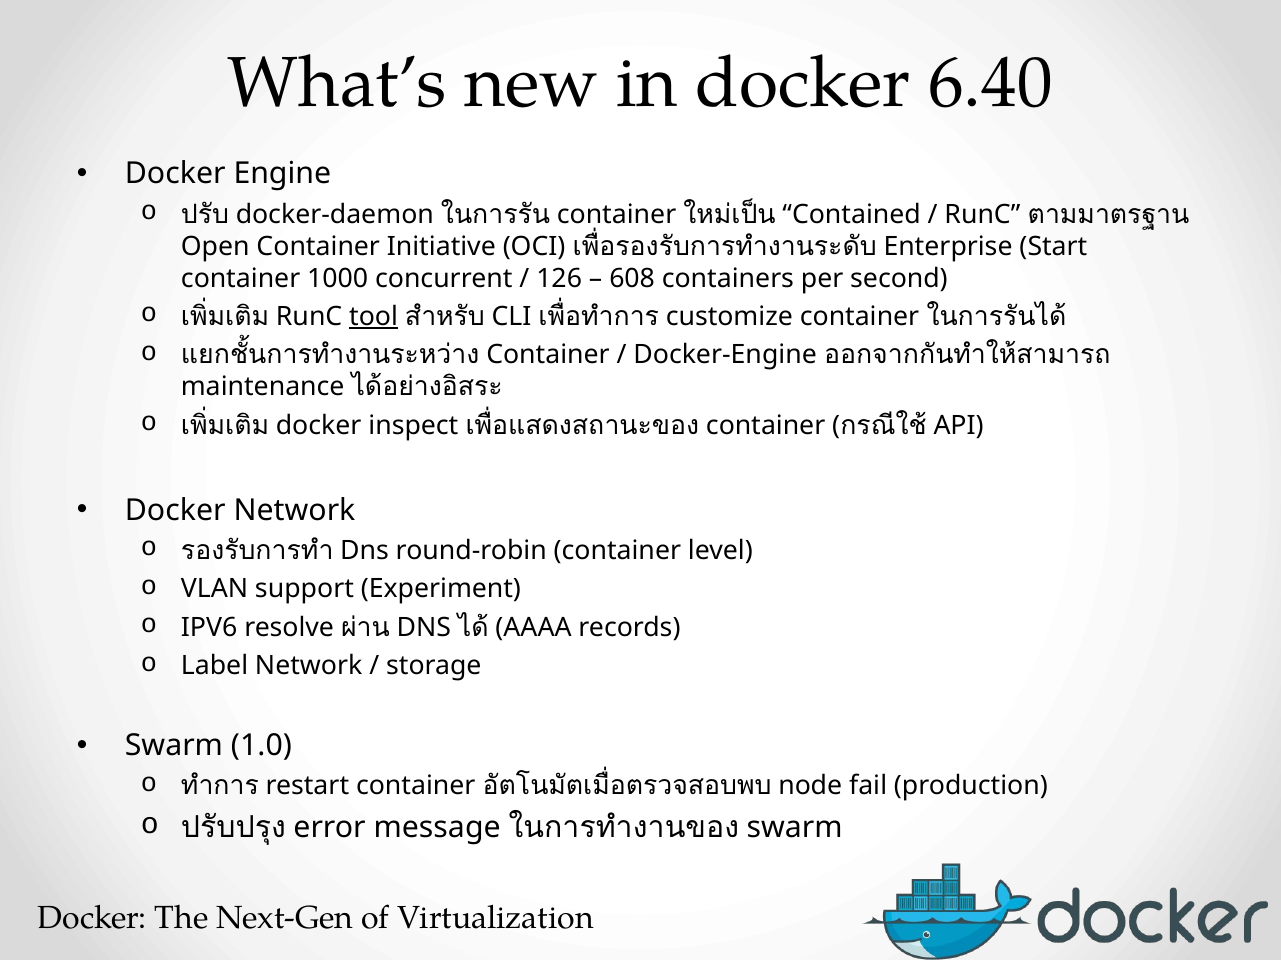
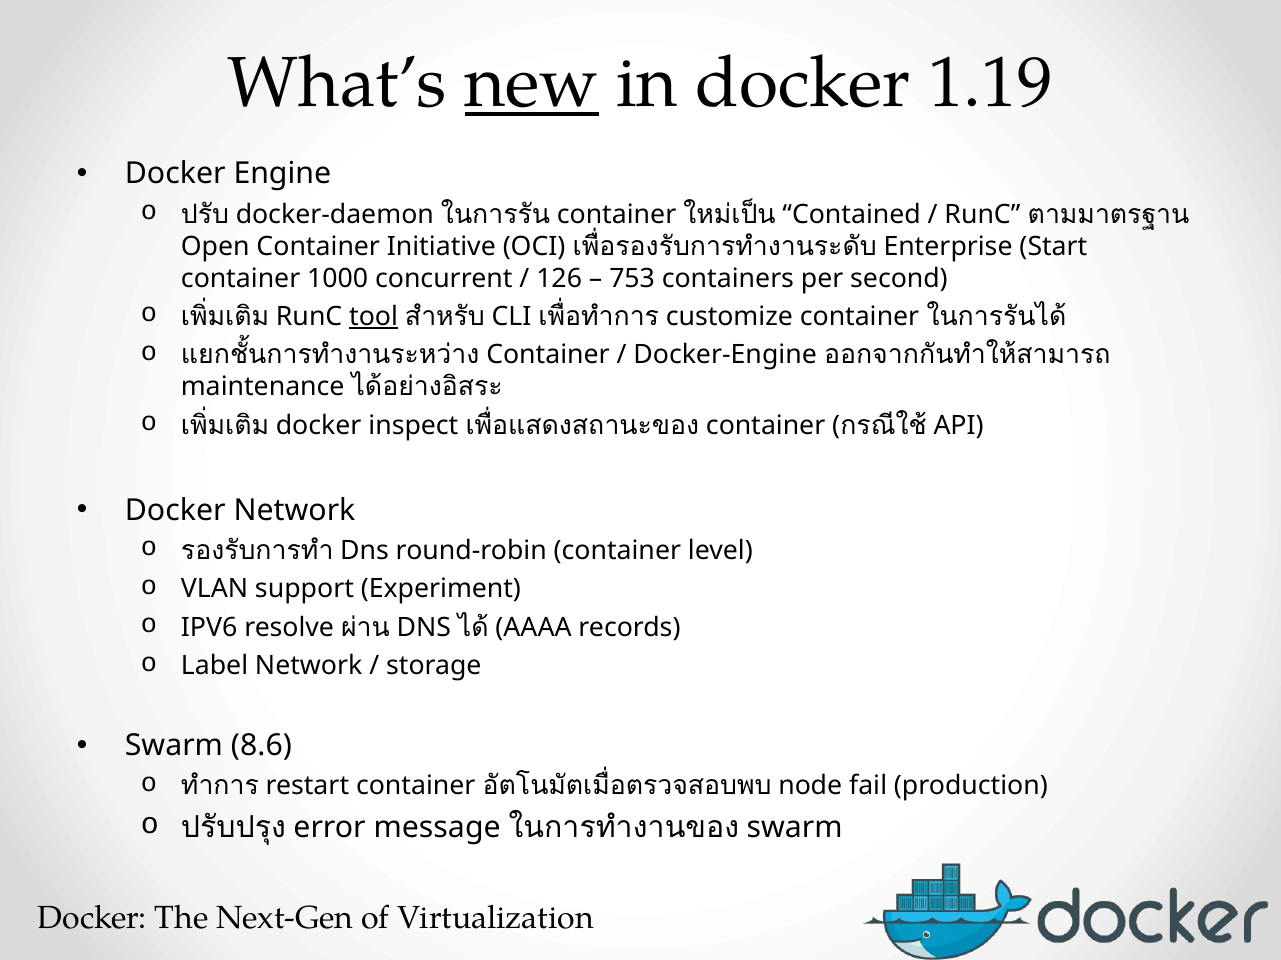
new underline: none -> present
6.40: 6.40 -> 1.19
608: 608 -> 753
1.0: 1.0 -> 8.6
